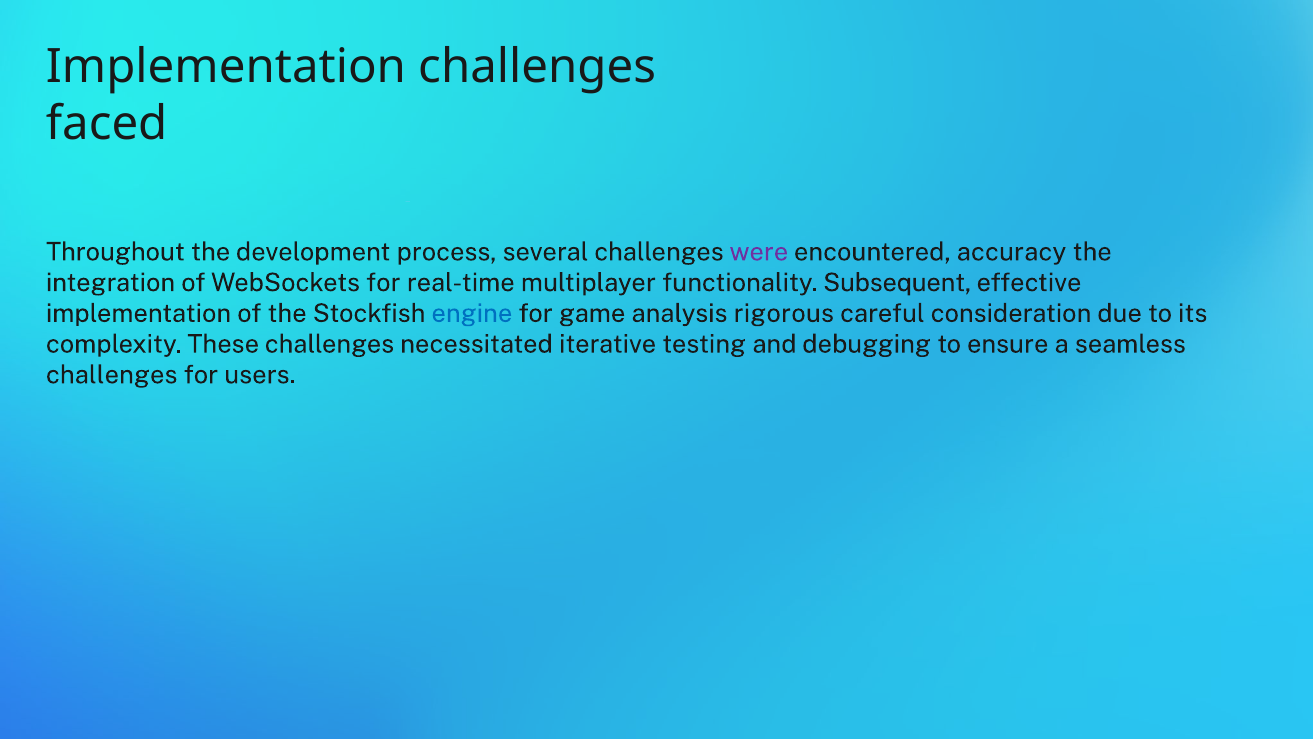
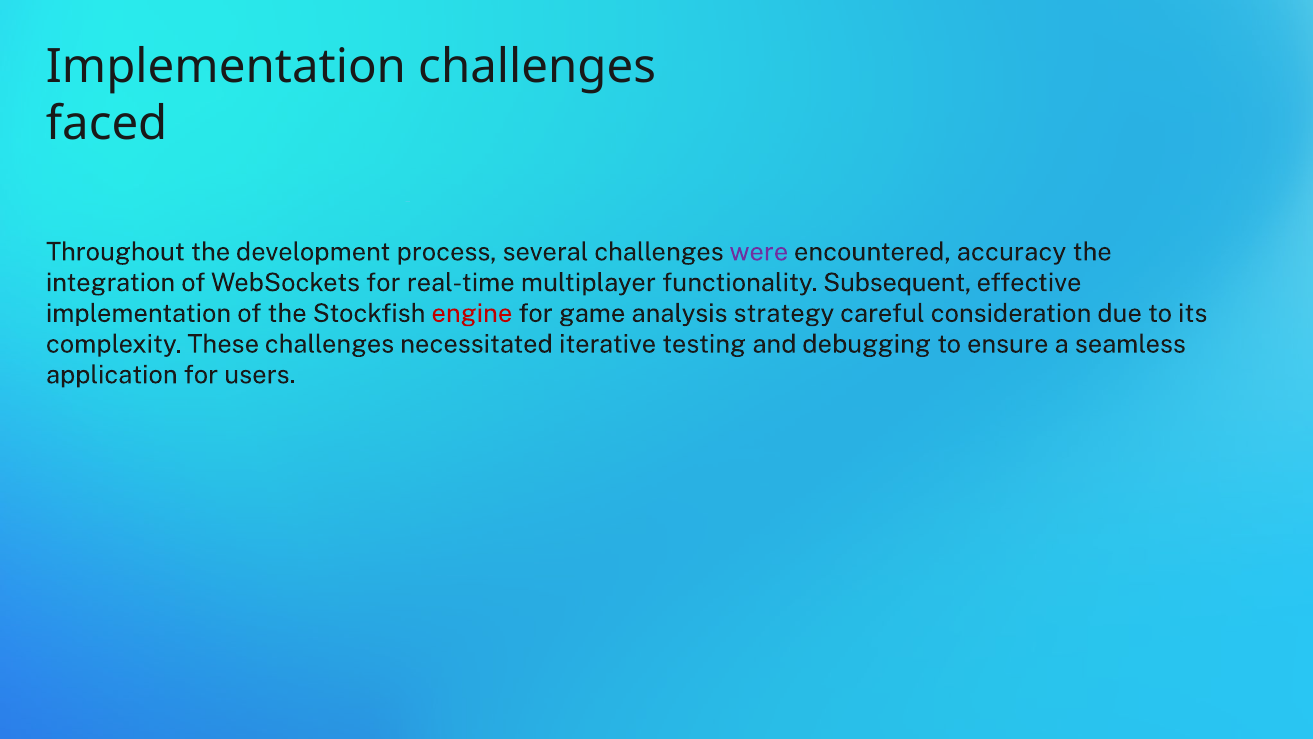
engine colour: blue -> red
rigorous: rigorous -> strategy
challenges at (112, 375): challenges -> application
